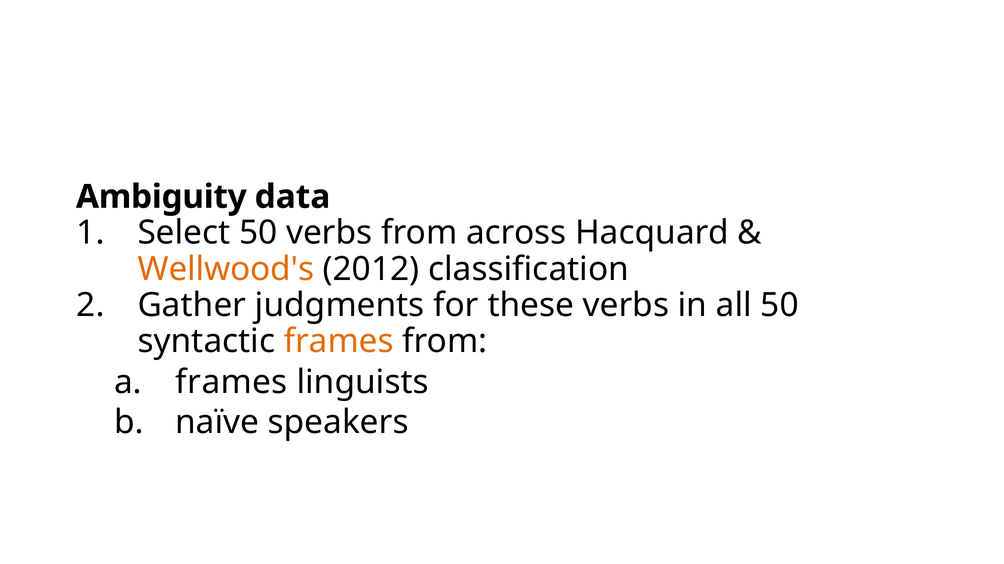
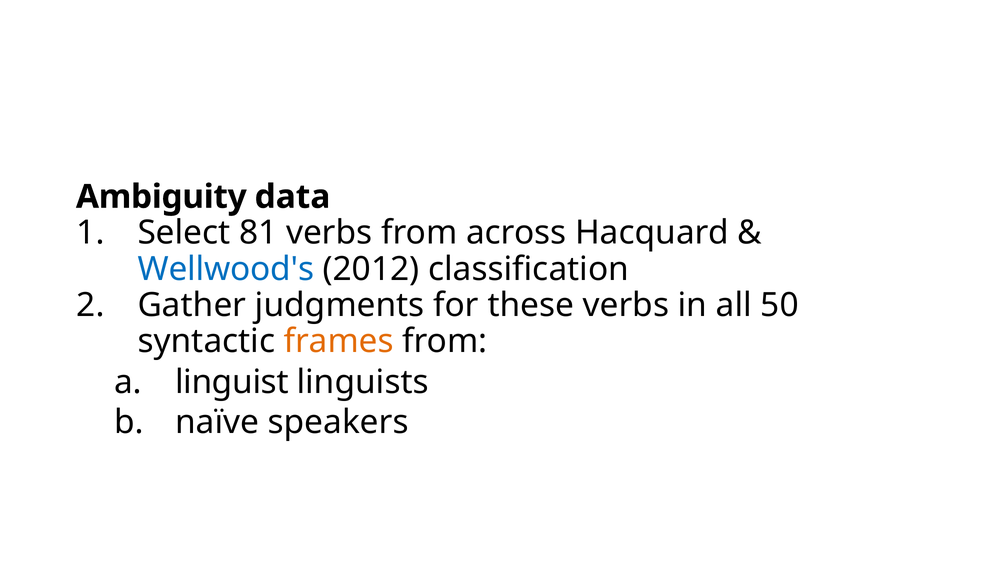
Select 50: 50 -> 81
Wellwood's colour: orange -> blue
frames at (231, 382): frames -> linguist
